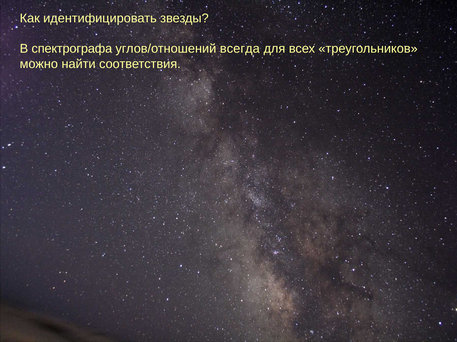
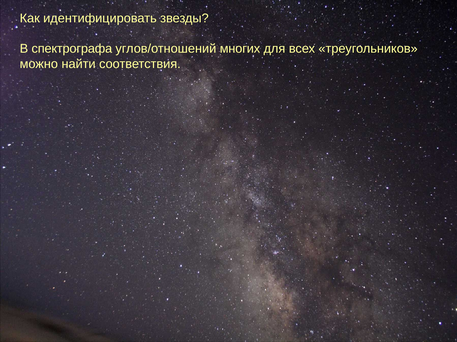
всегда: всегда -> многих
